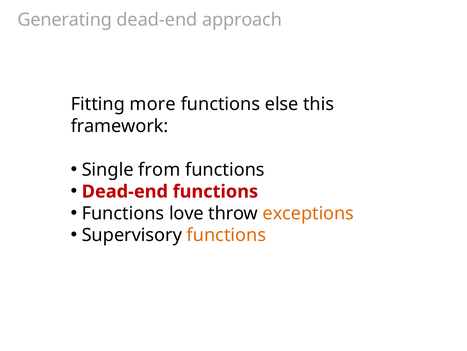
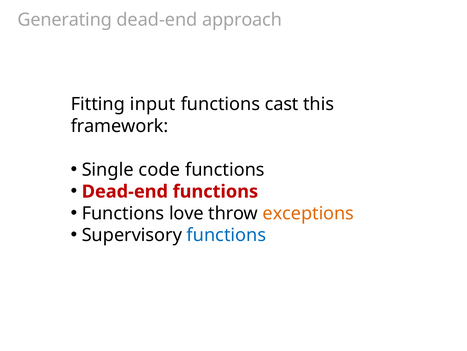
more: more -> input
else: else -> cast
from: from -> code
functions at (226, 235) colour: orange -> blue
